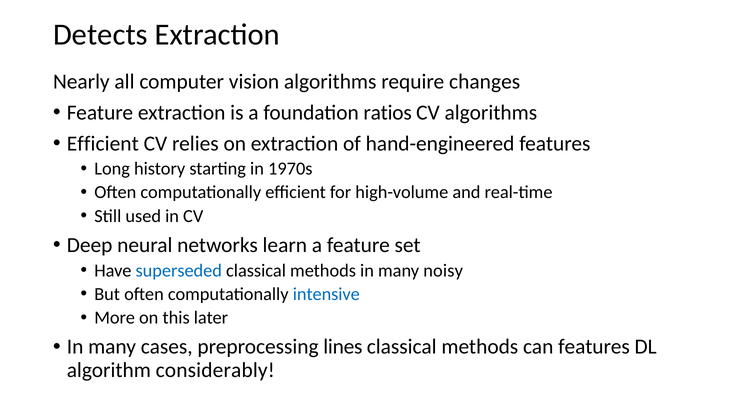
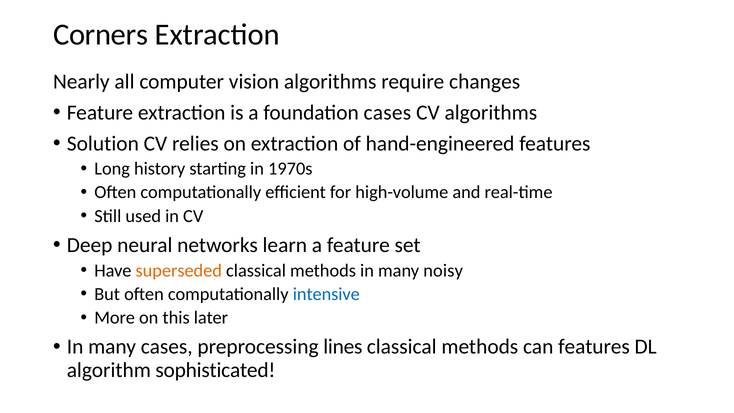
Detects: Detects -> Corners
foundation ratios: ratios -> cases
Efficient at (103, 143): Efficient -> Solution
superseded colour: blue -> orange
considerably: considerably -> sophisticated
